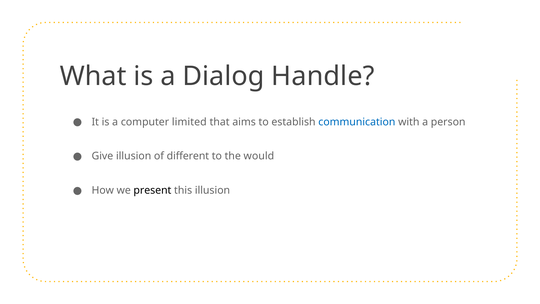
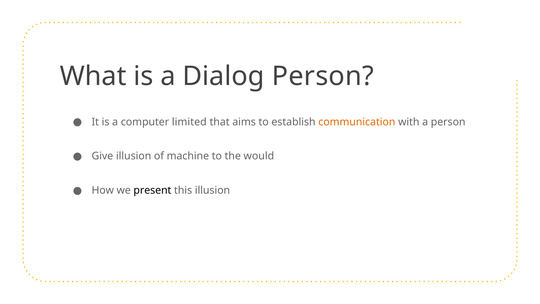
Dialog Handle: Handle -> Person
communication colour: blue -> orange
different: different -> machine
